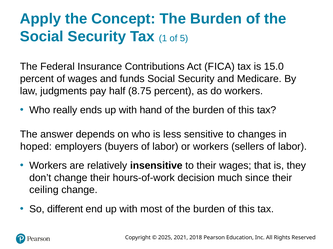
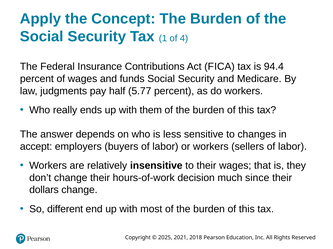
5: 5 -> 4
15.0: 15.0 -> 94.4
8.75: 8.75 -> 5.77
hand: hand -> them
hoped: hoped -> accept
ceiling: ceiling -> dollars
